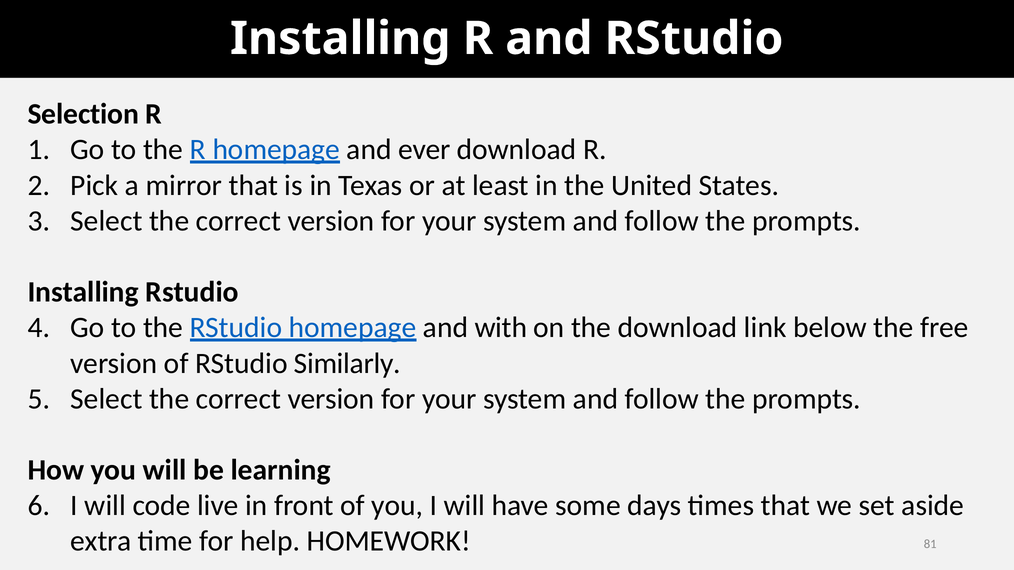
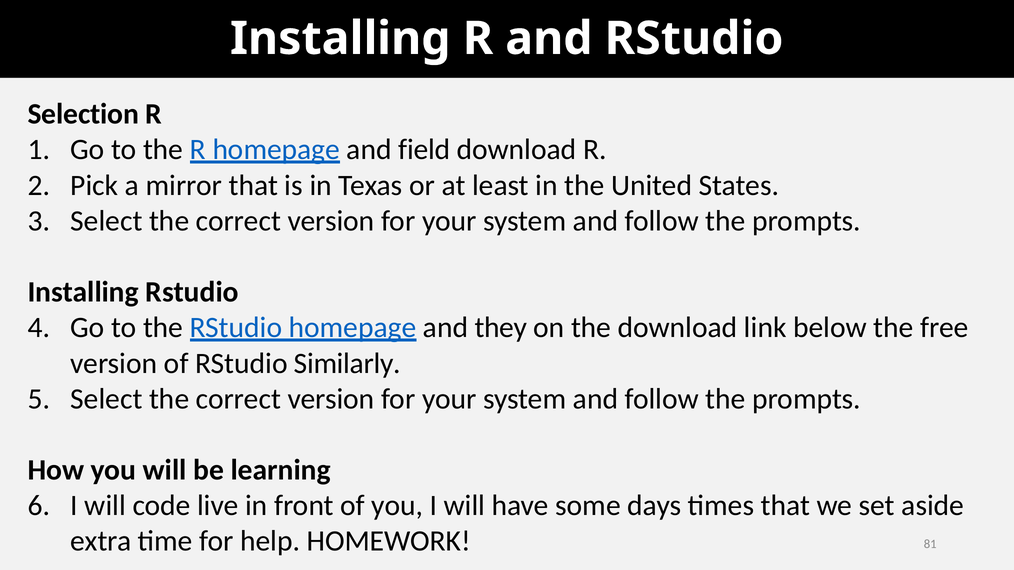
ever: ever -> field
with: with -> they
